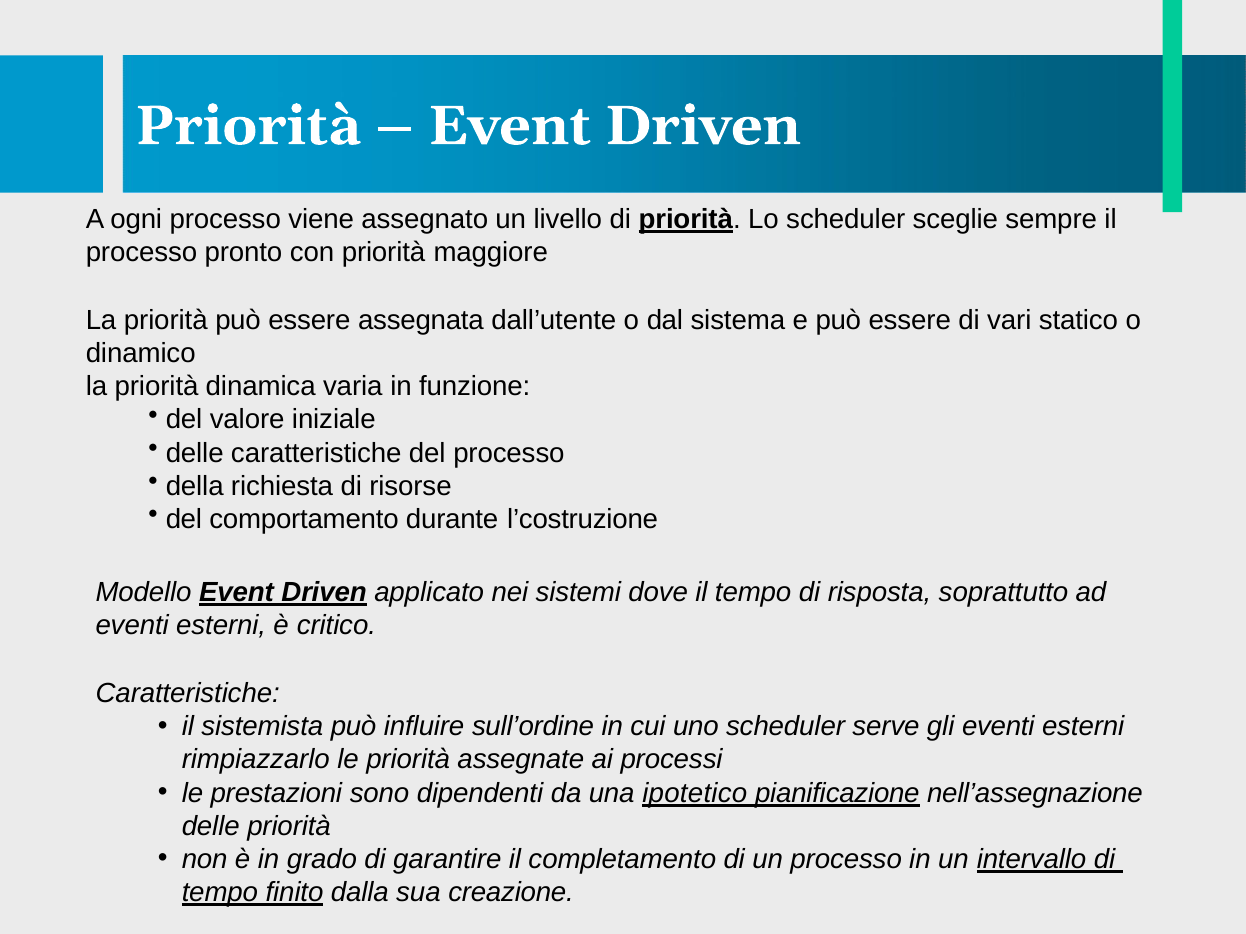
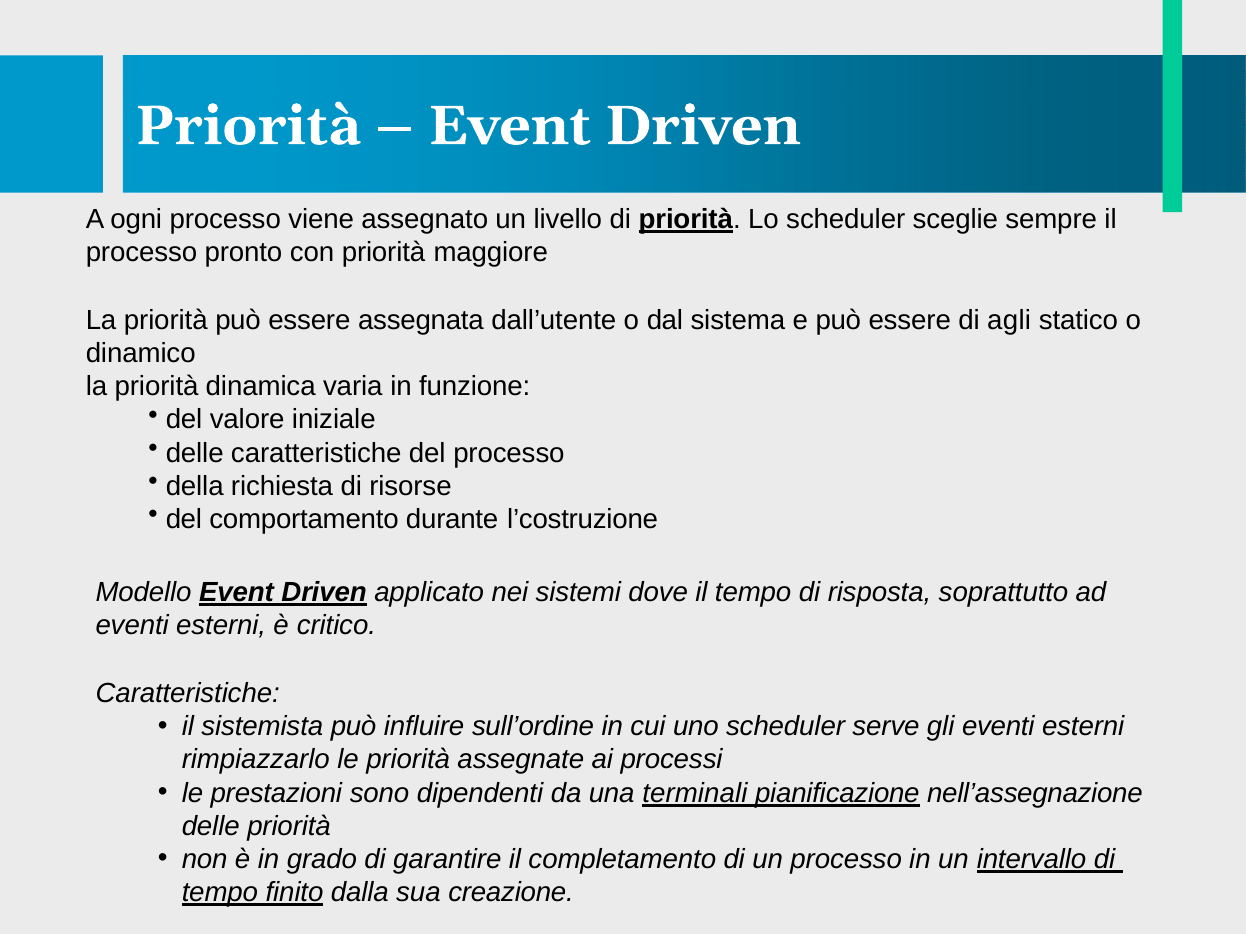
vari: vari -> agli
ipotetico: ipotetico -> terminali
